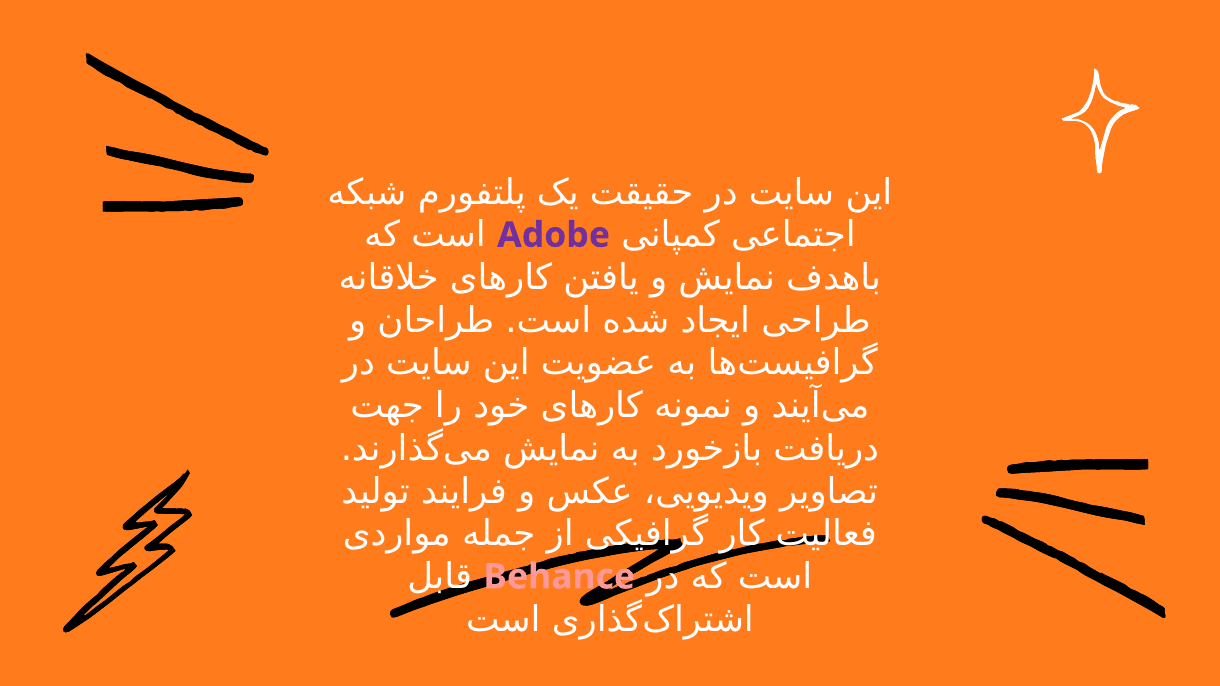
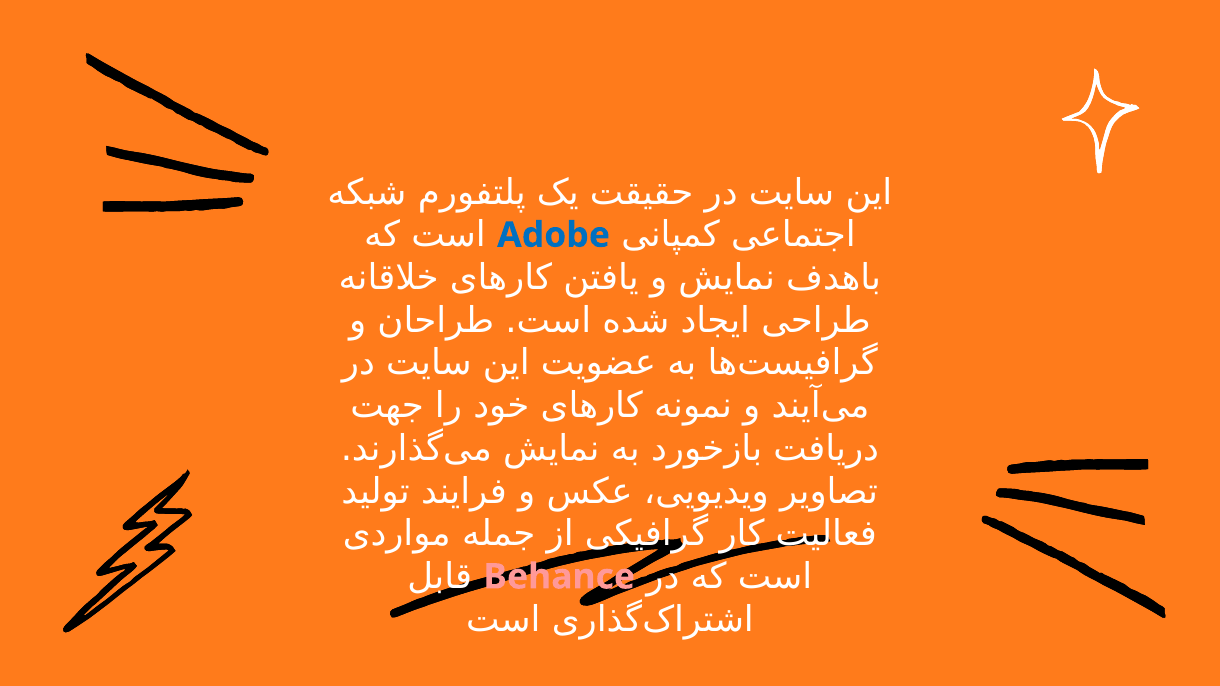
Adobe colour: purple -> blue
